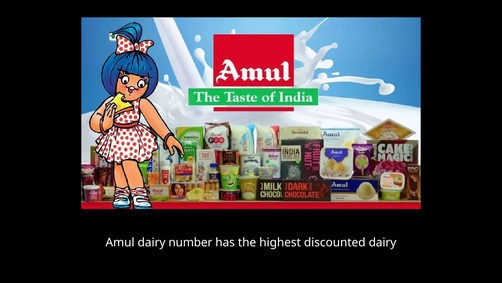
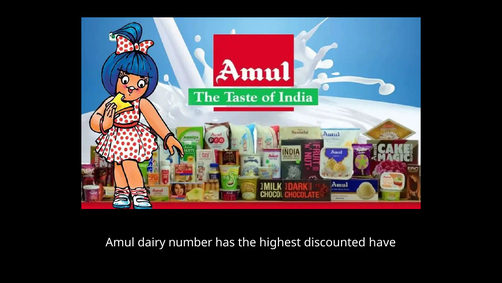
discounted dairy: dairy -> have
